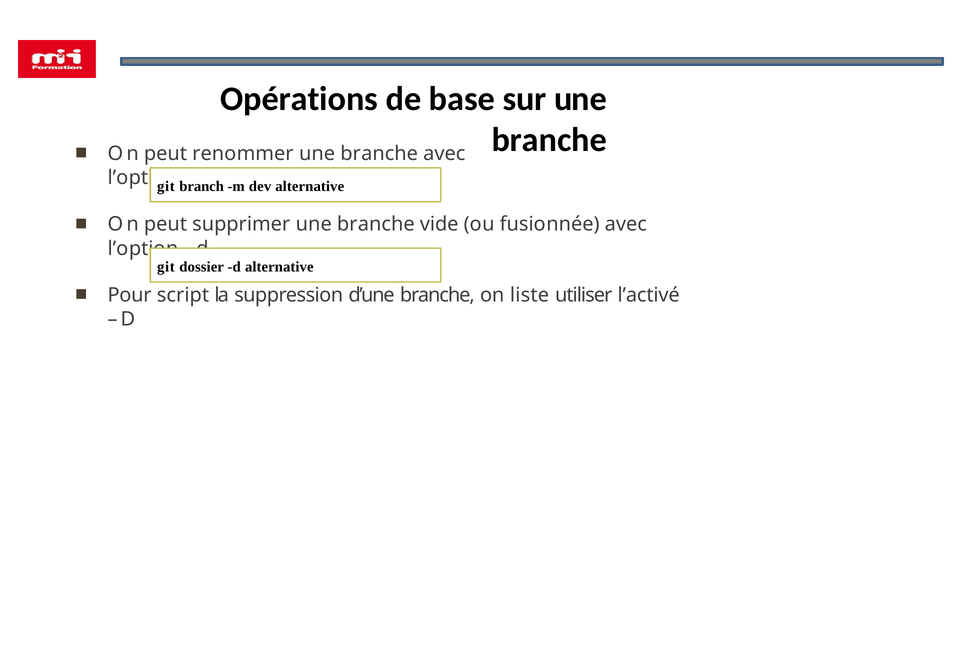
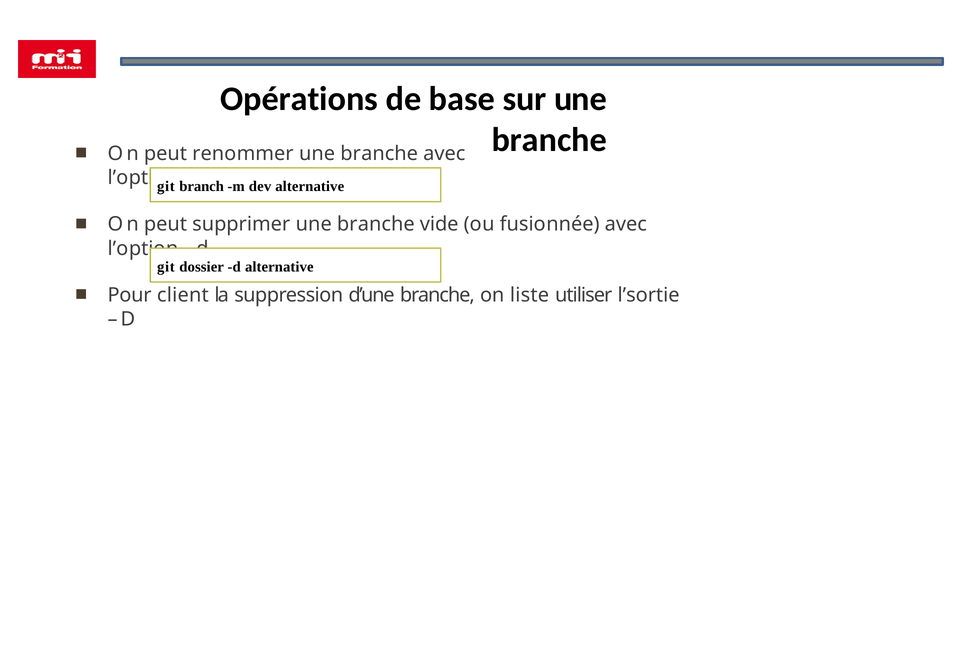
script: script -> client
l’activé: l’activé -> l’sortie
